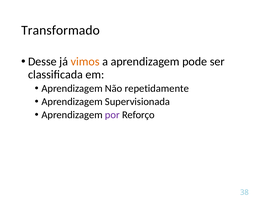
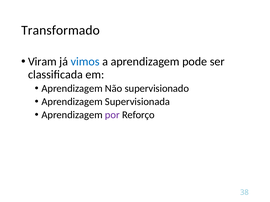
Desse: Desse -> Viram
vimos colour: orange -> blue
repetidamente: repetidamente -> supervisionado
